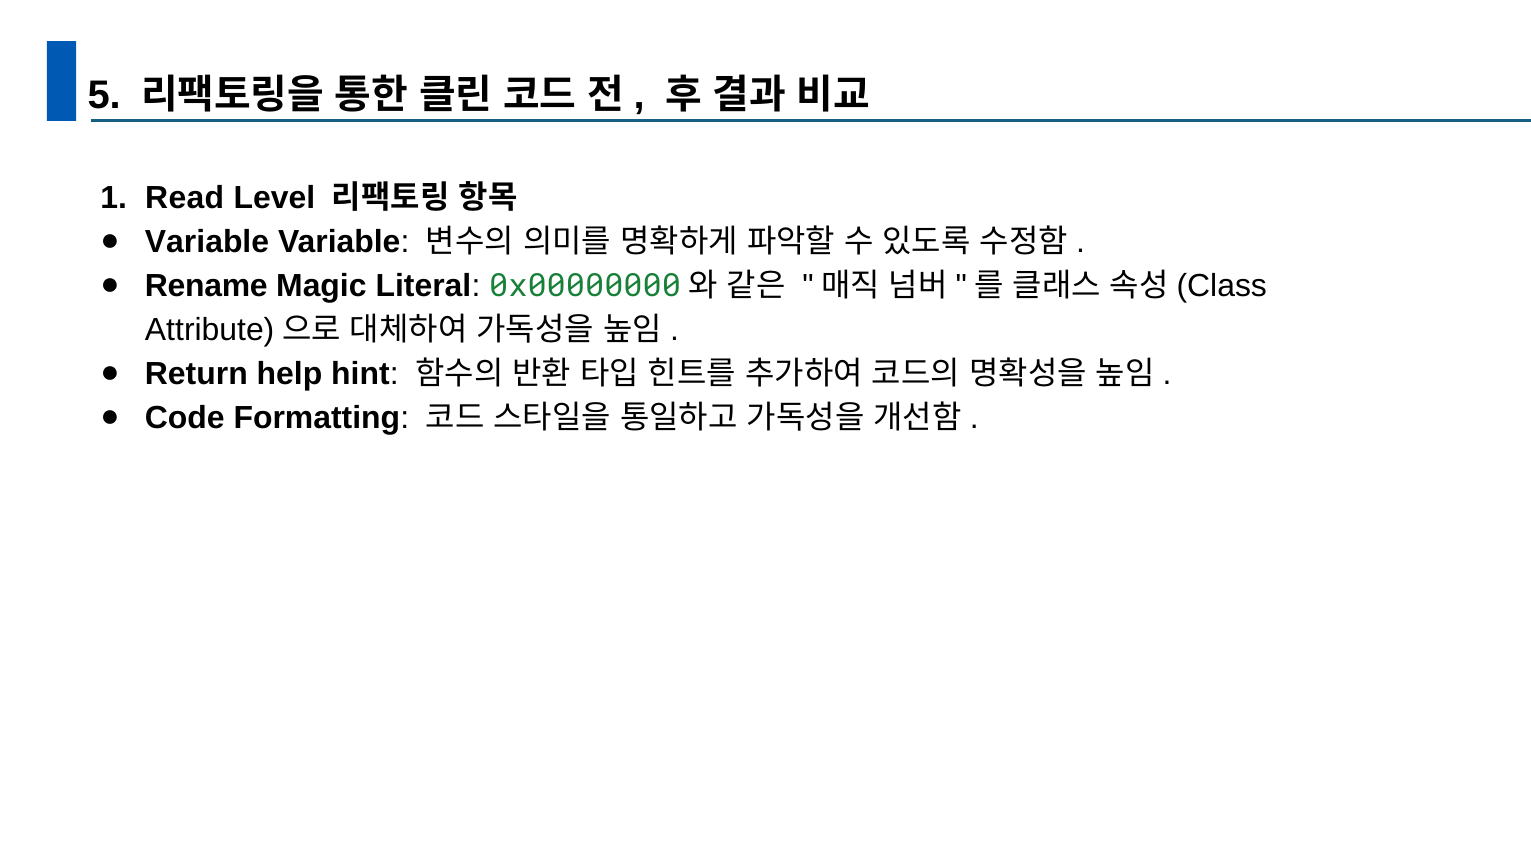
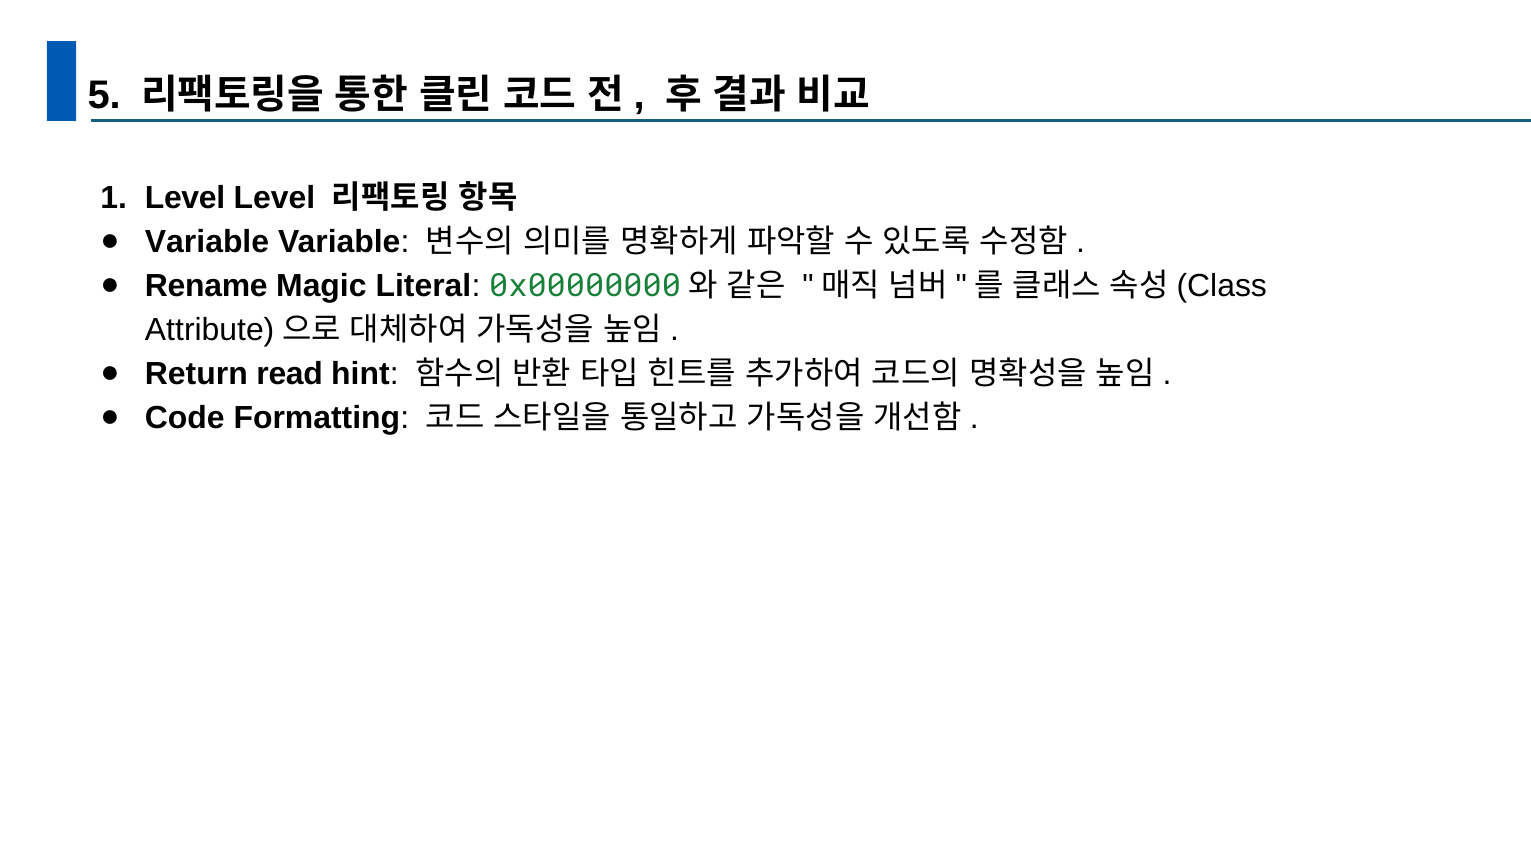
Read at (185, 198): Read -> Level
help: help -> read
